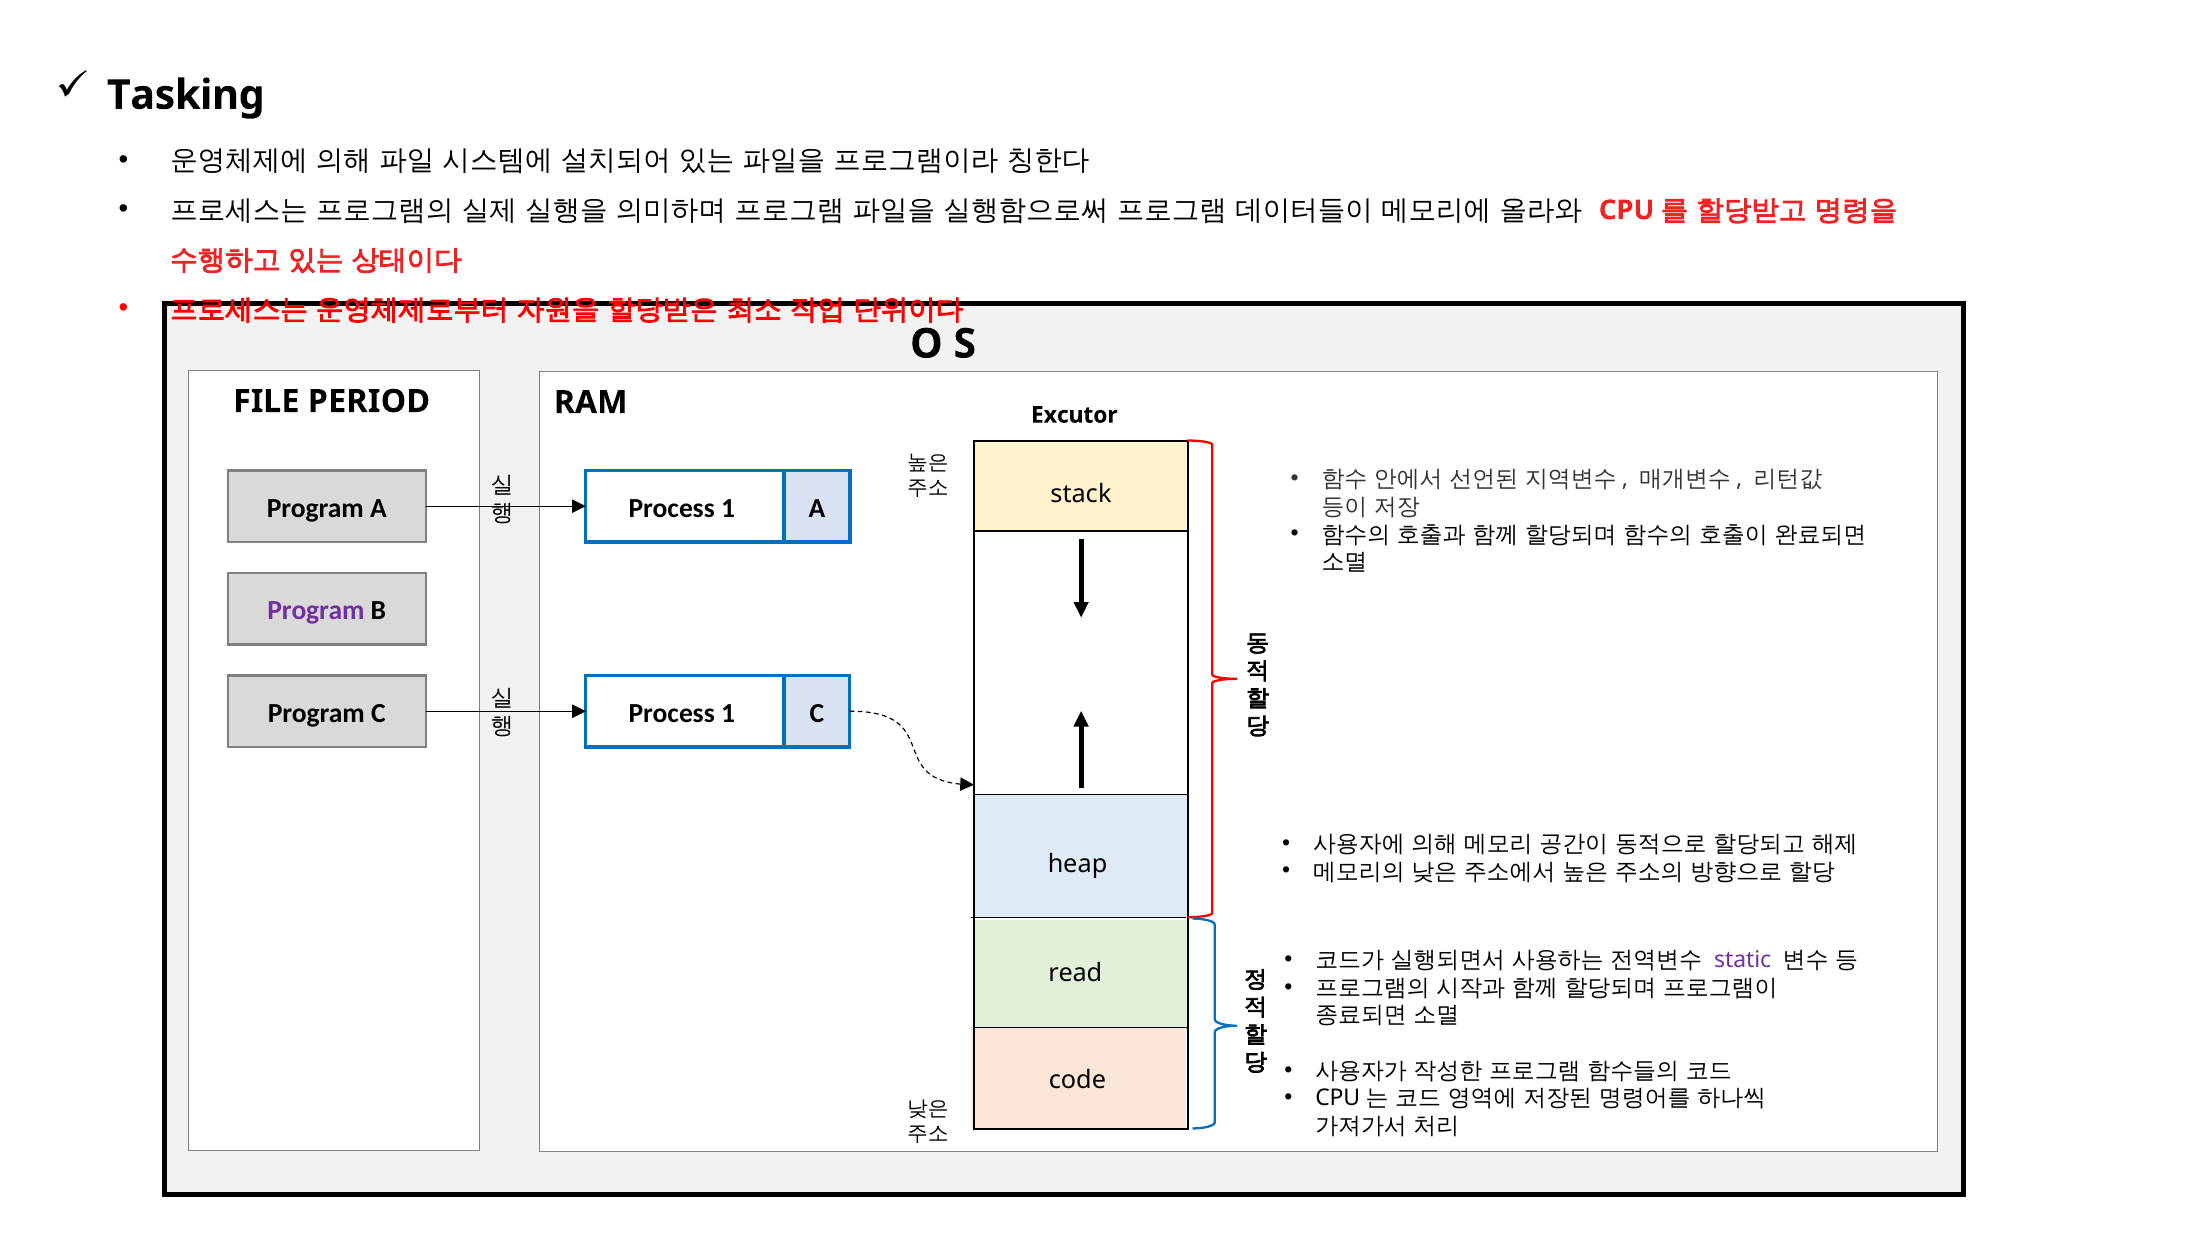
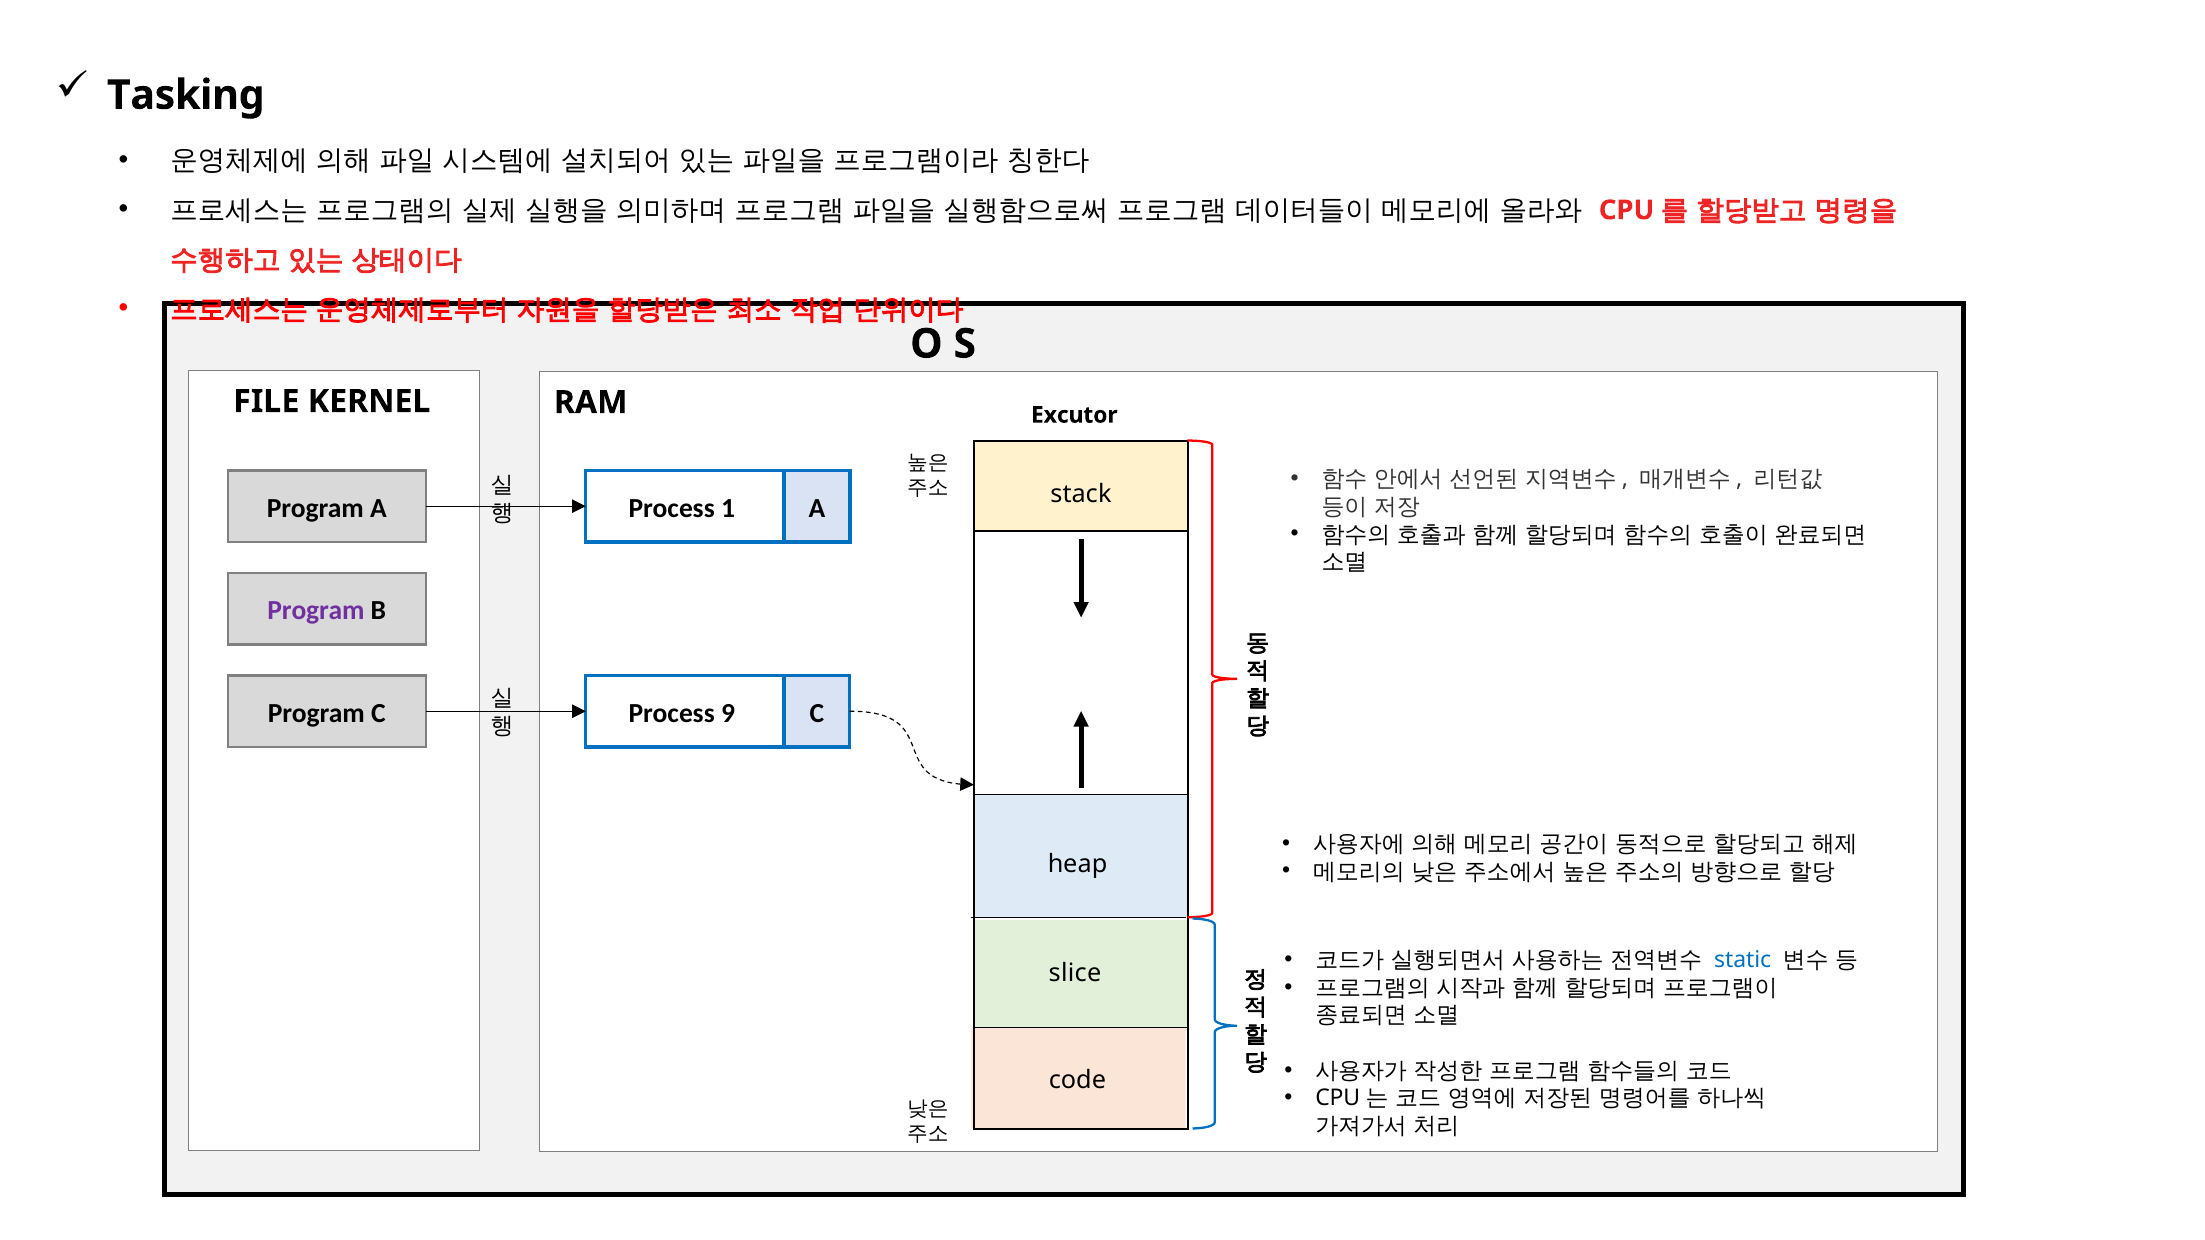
PERIOD: PERIOD -> KERNEL
1 at (728, 713): 1 -> 9
static colour: purple -> blue
read: read -> slice
